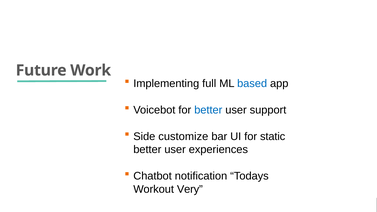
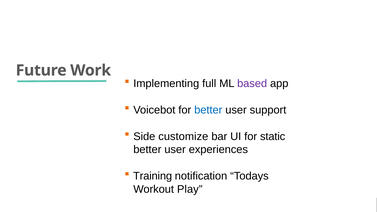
based colour: blue -> purple
Chatbot: Chatbot -> Training
Very: Very -> Play
